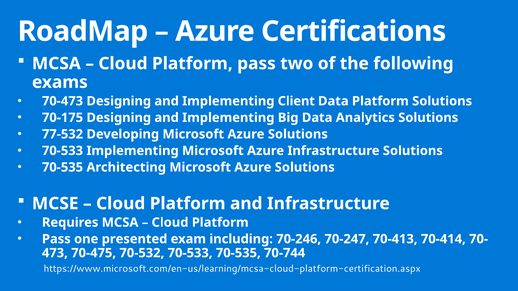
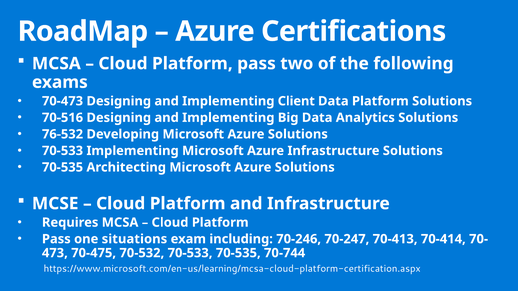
70-175: 70-175 -> 70-516
77-532: 77-532 -> 76-532
presented: presented -> situations
